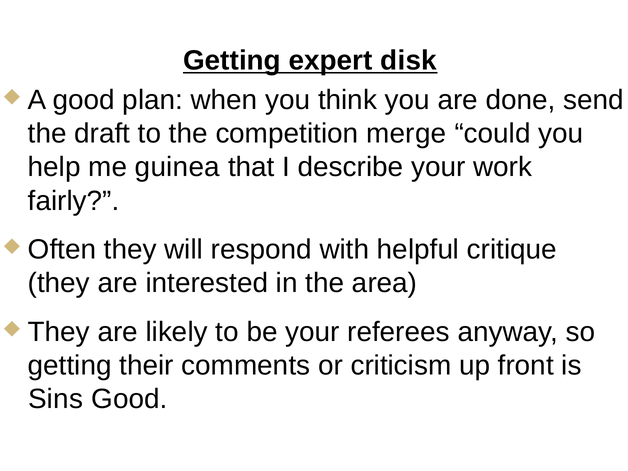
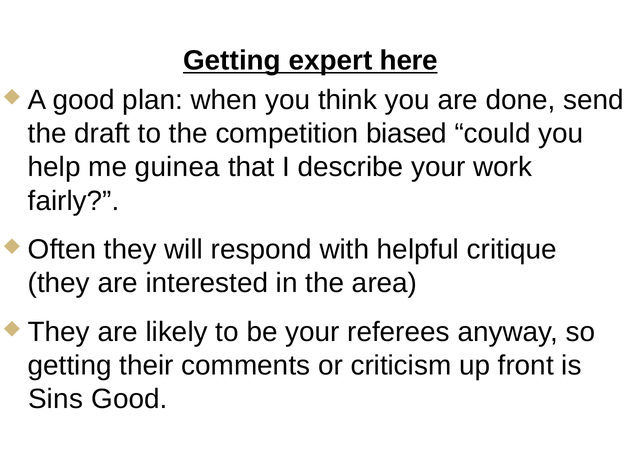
disk: disk -> here
merge: merge -> biased
